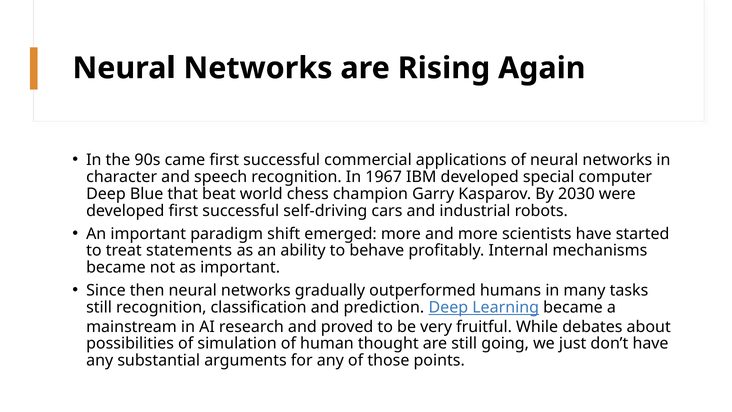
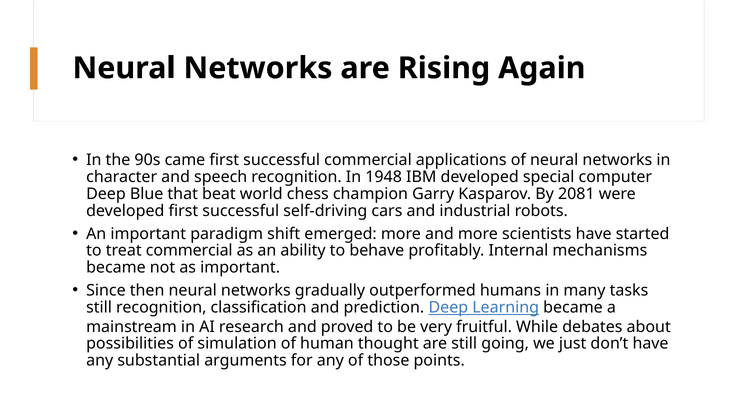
1967: 1967 -> 1948
2030: 2030 -> 2081
treat statements: statements -> commercial
